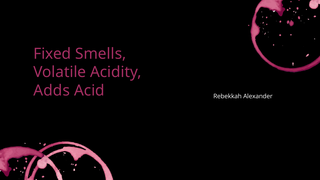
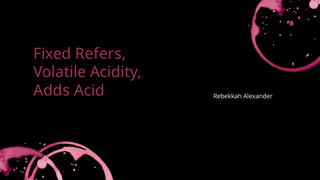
Smells: Smells -> Refers
